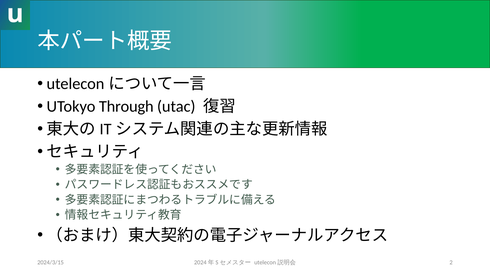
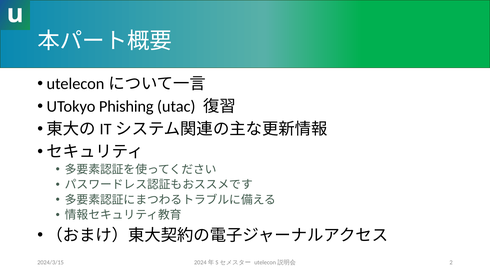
Through: Through -> Phishing
